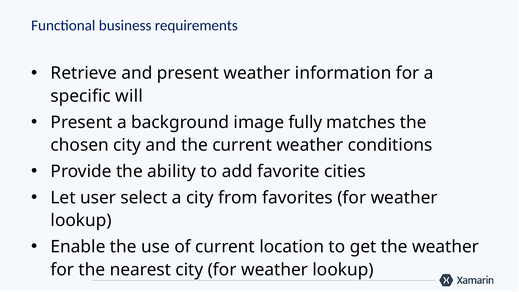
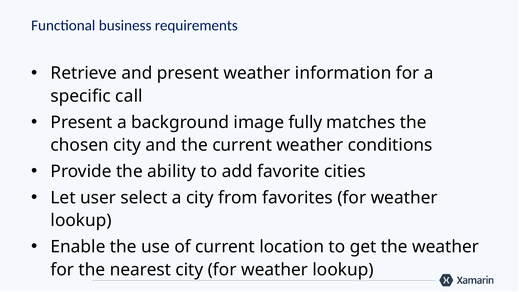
will: will -> call
